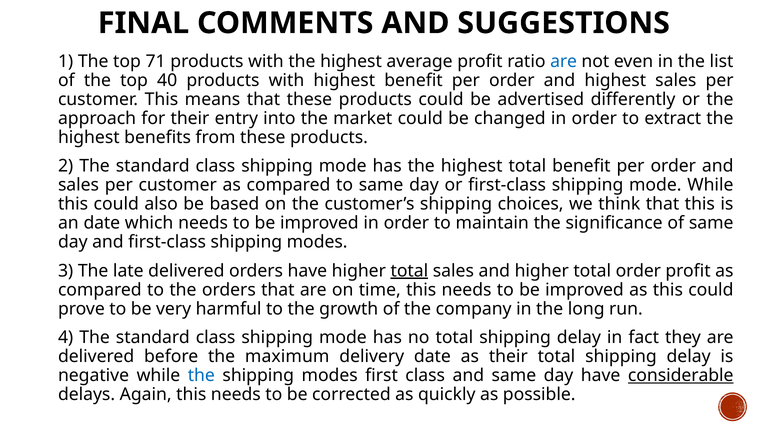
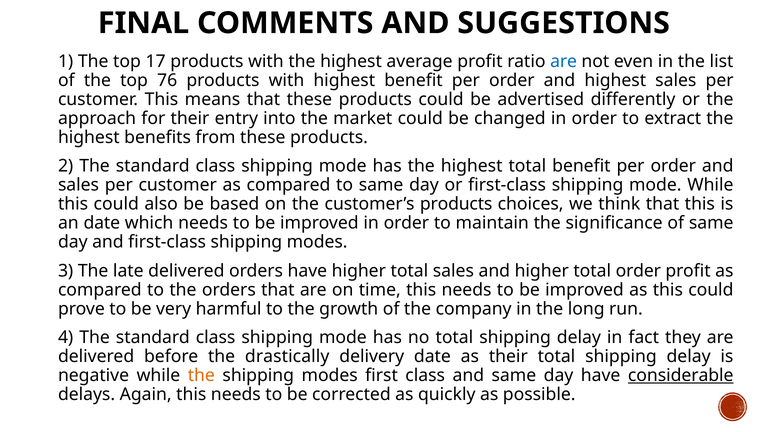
71: 71 -> 17
40: 40 -> 76
customer’s shipping: shipping -> products
total at (409, 271) underline: present -> none
maximum: maximum -> drastically
the at (201, 375) colour: blue -> orange
